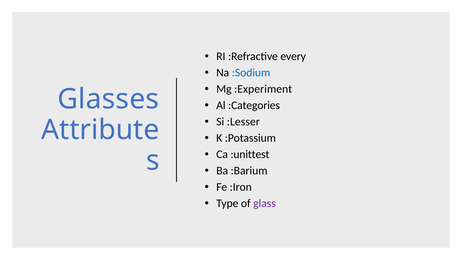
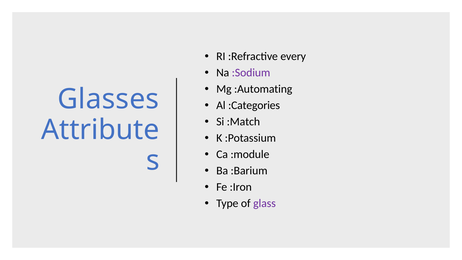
:Sodium colour: blue -> purple
:Experiment: :Experiment -> :Automating
:Lesser: :Lesser -> :Match
:unittest: :unittest -> :module
